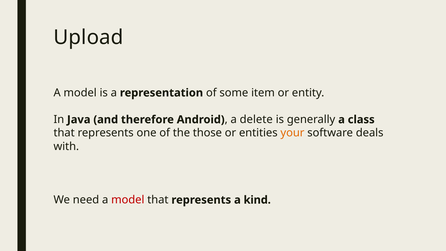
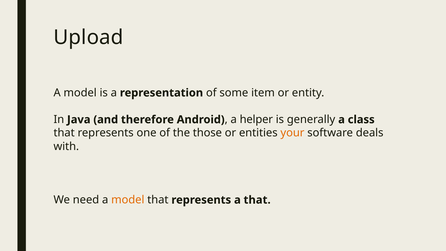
delete: delete -> helper
model at (128, 200) colour: red -> orange
a kind: kind -> that
